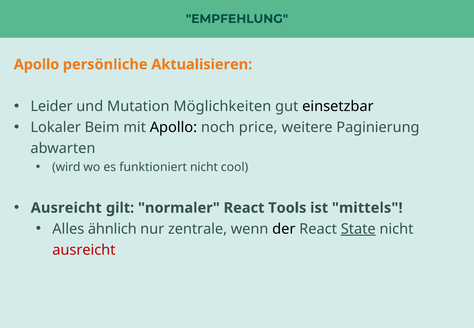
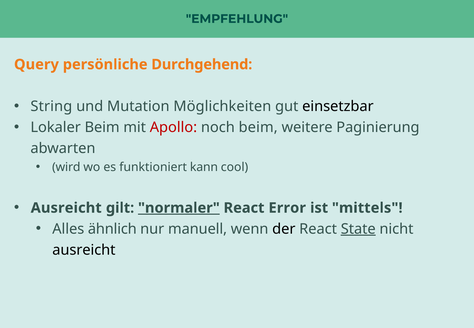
Apollo at (37, 65): Apollo -> Query
Aktualisieren: Aktualisieren -> Durchgehend
Leider: Leider -> String
Apollo at (173, 127) colour: black -> red
noch price: price -> beim
funktioniert nicht: nicht -> kann
normaler underline: none -> present
Tools: Tools -> Error
zentrale: zentrale -> manuell
ausreicht at (84, 250) colour: red -> black
